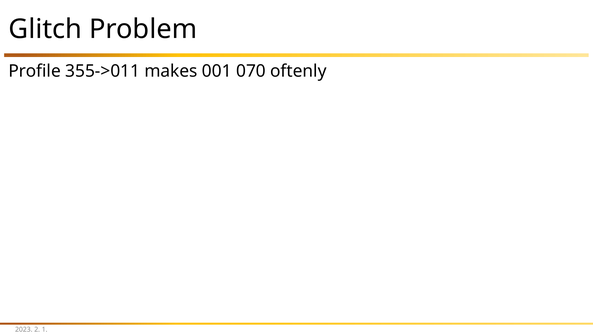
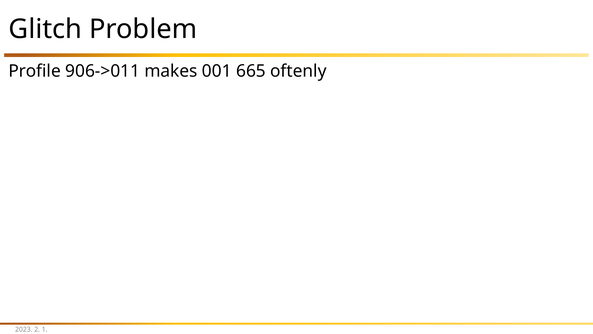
355->011: 355->011 -> 906->011
070: 070 -> 665
